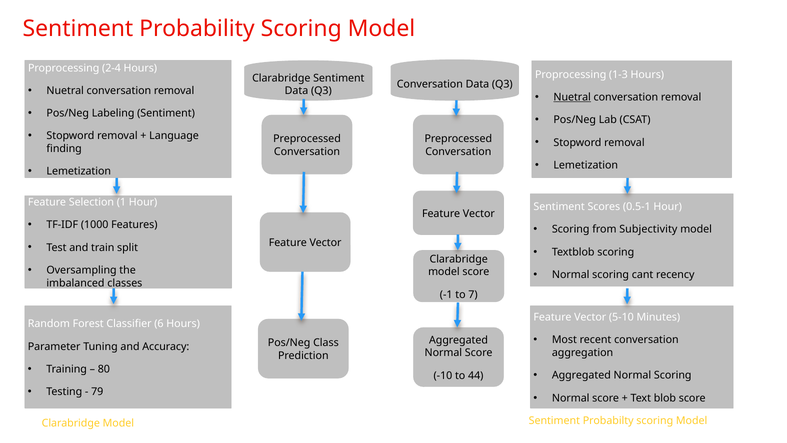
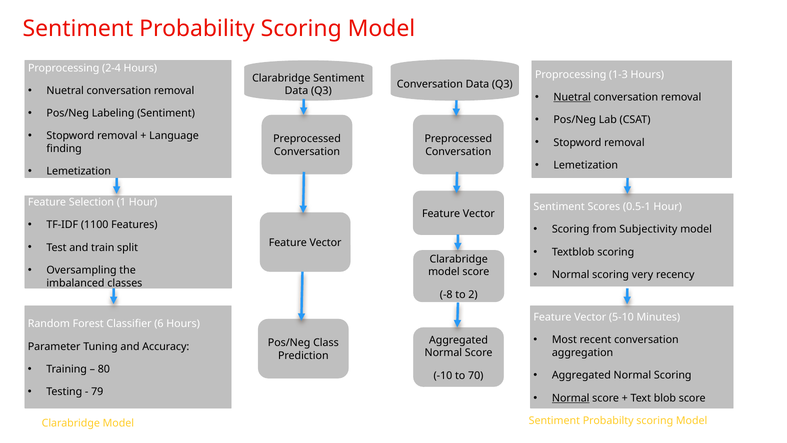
1000: 1000 -> 1100
cant: cant -> very
-1: -1 -> -8
7: 7 -> 2
44: 44 -> 70
Normal at (571, 398) underline: none -> present
